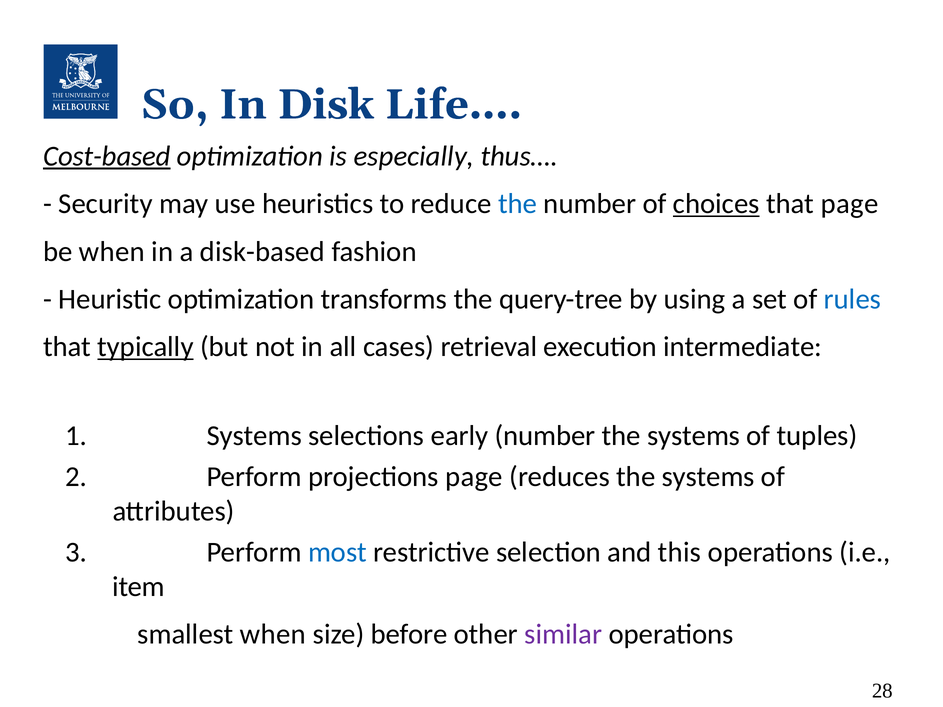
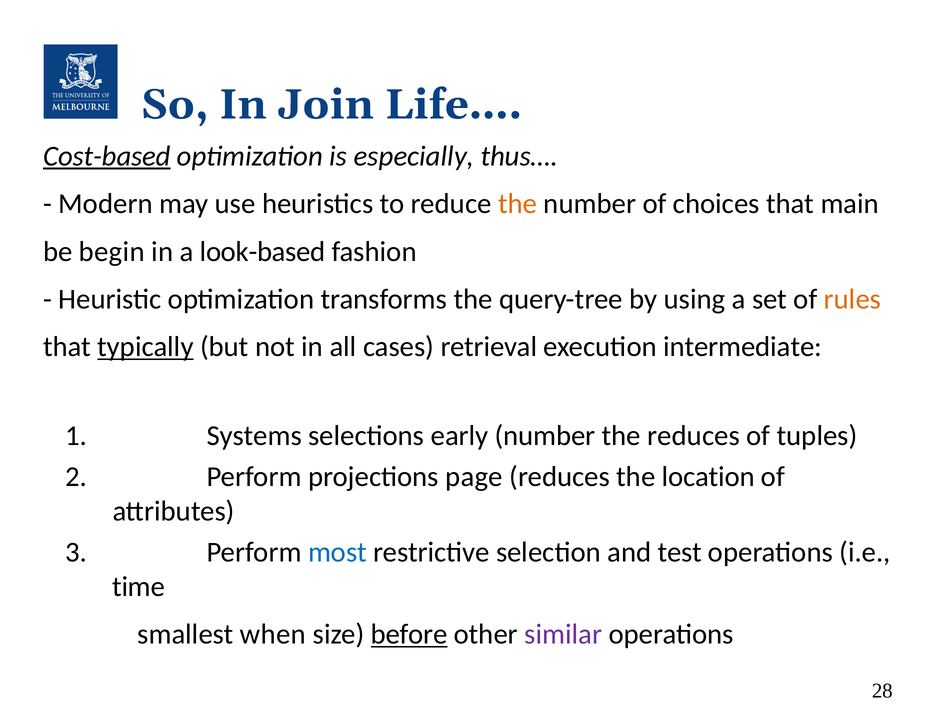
Disk: Disk -> Join
Security: Security -> Modern
the at (518, 204) colour: blue -> orange
choices underline: present -> none
that page: page -> main
be when: when -> begin
disk-based: disk-based -> look-based
rules colour: blue -> orange
systems at (694, 436): systems -> reduces
reduces the systems: systems -> location
this: this -> test
item: item -> time
before underline: none -> present
